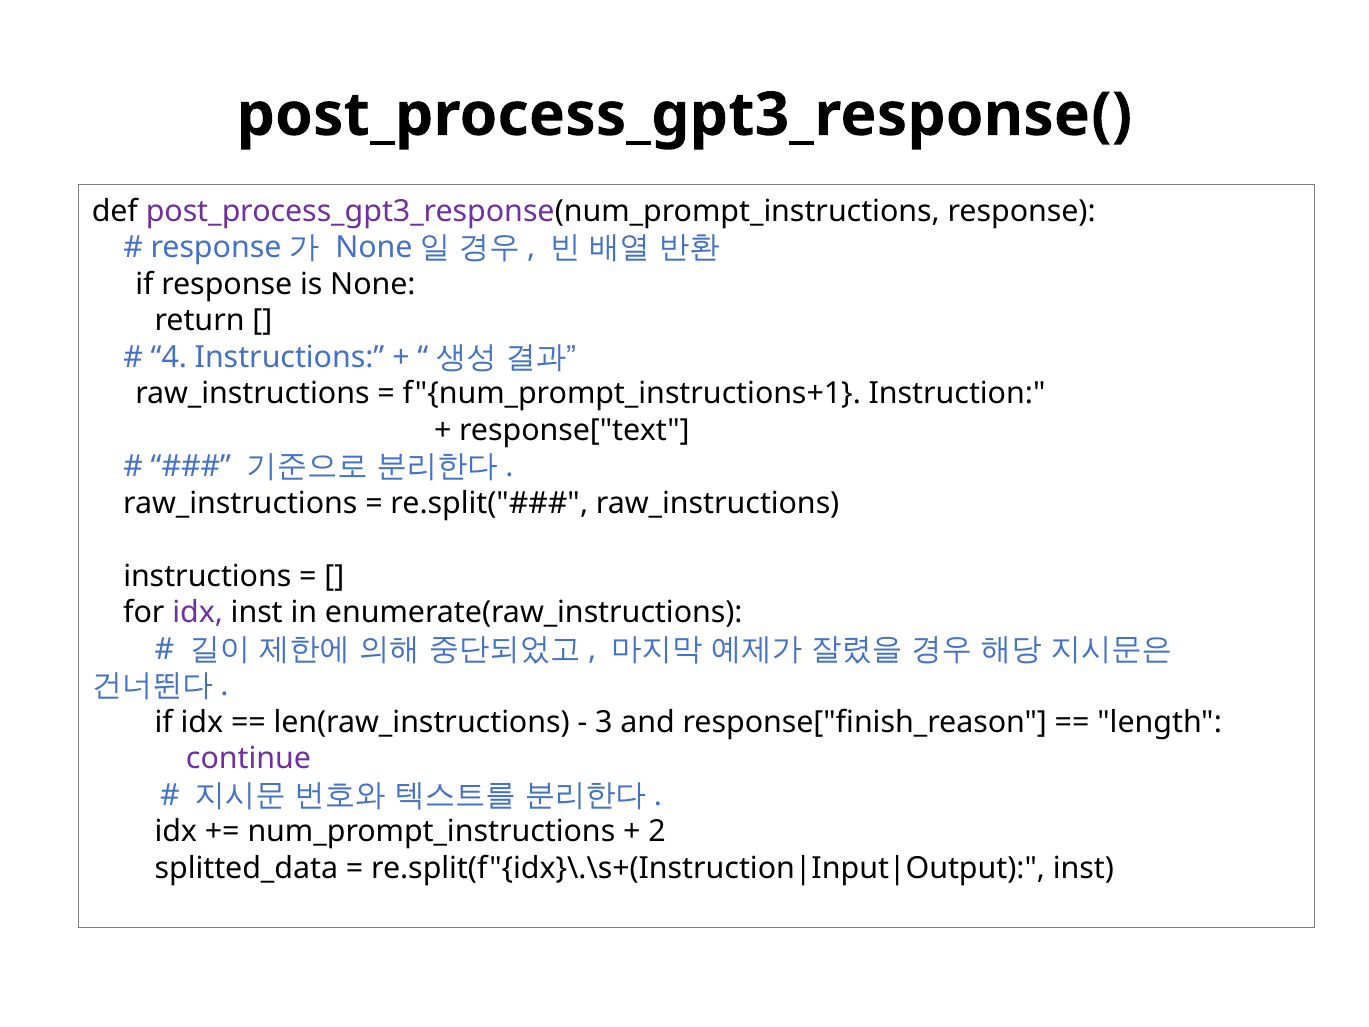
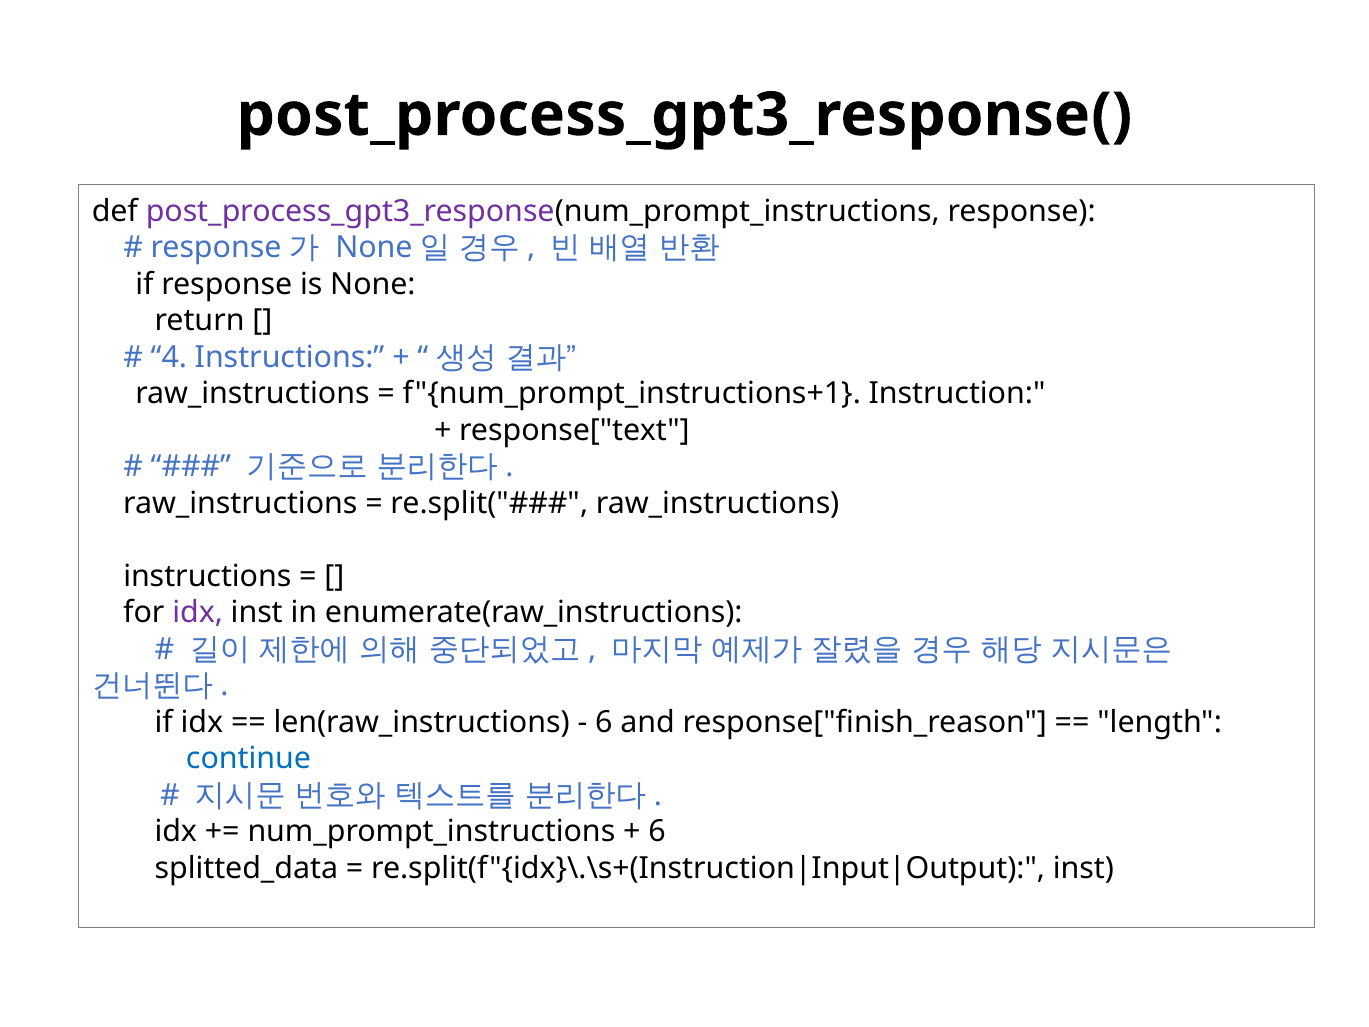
3 at (604, 722): 3 -> 6
continue colour: purple -> blue
2 at (657, 831): 2 -> 6
